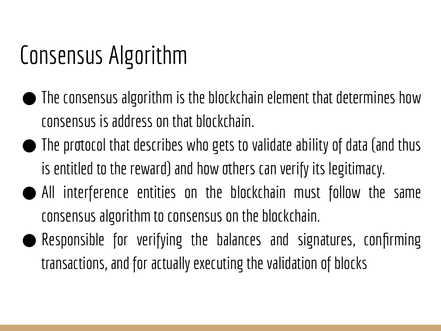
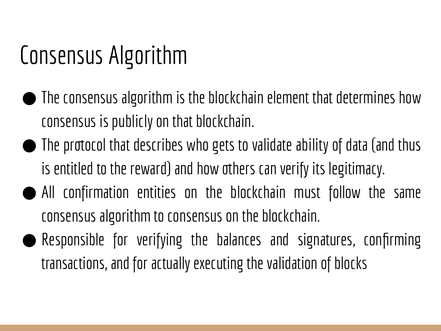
address: address -> publicly
interference: interference -> confirmation
